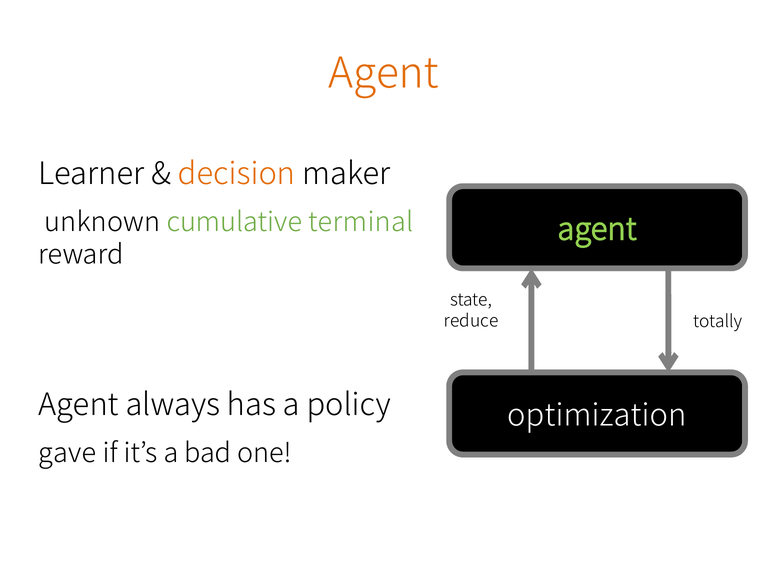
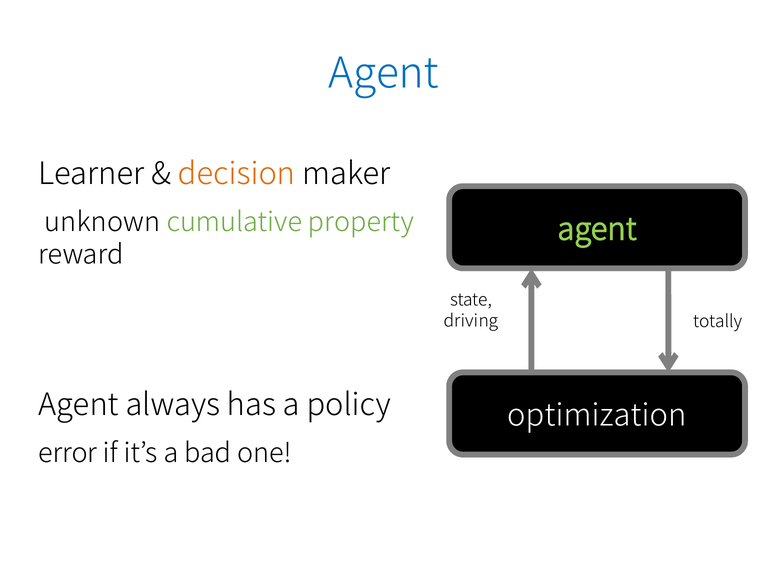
Agent at (383, 74) colour: orange -> blue
terminal: terminal -> property
reduce: reduce -> driving
gave: gave -> error
